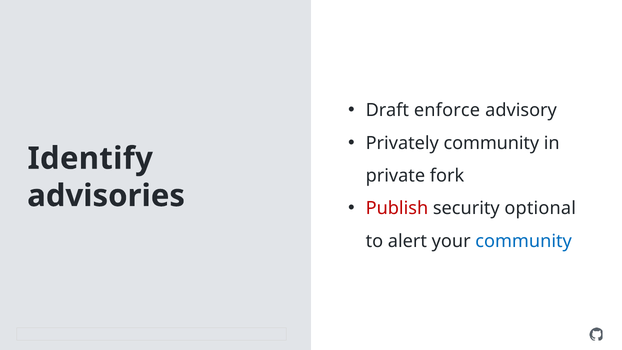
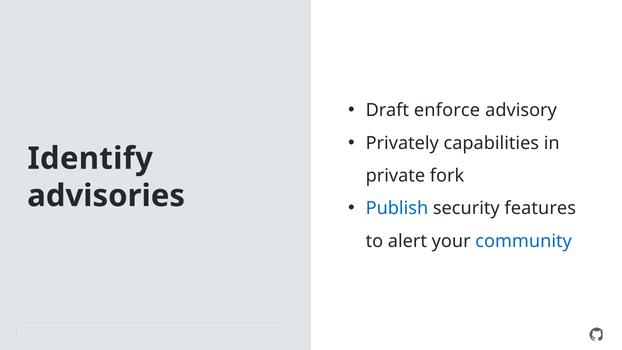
Privately community: community -> capabilities
Publish colour: red -> blue
optional: optional -> features
